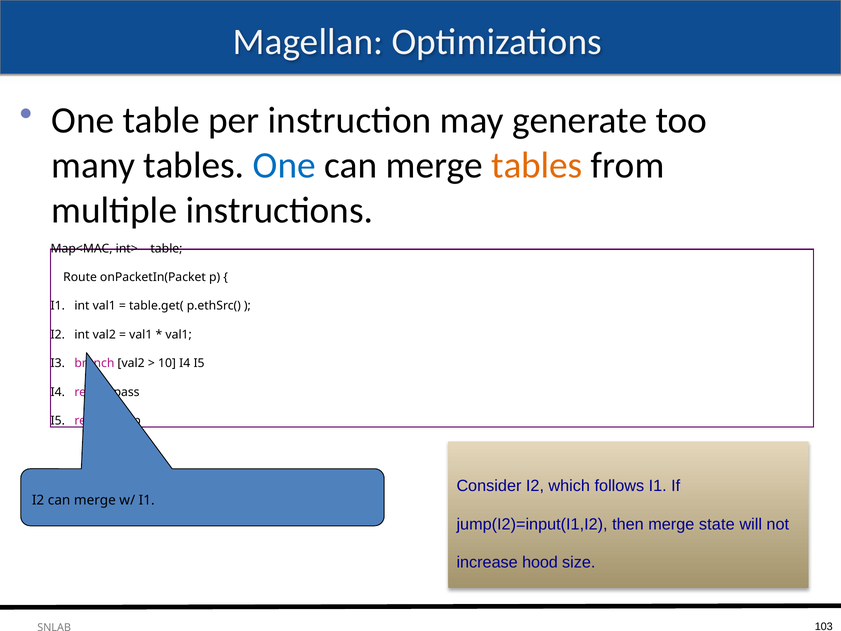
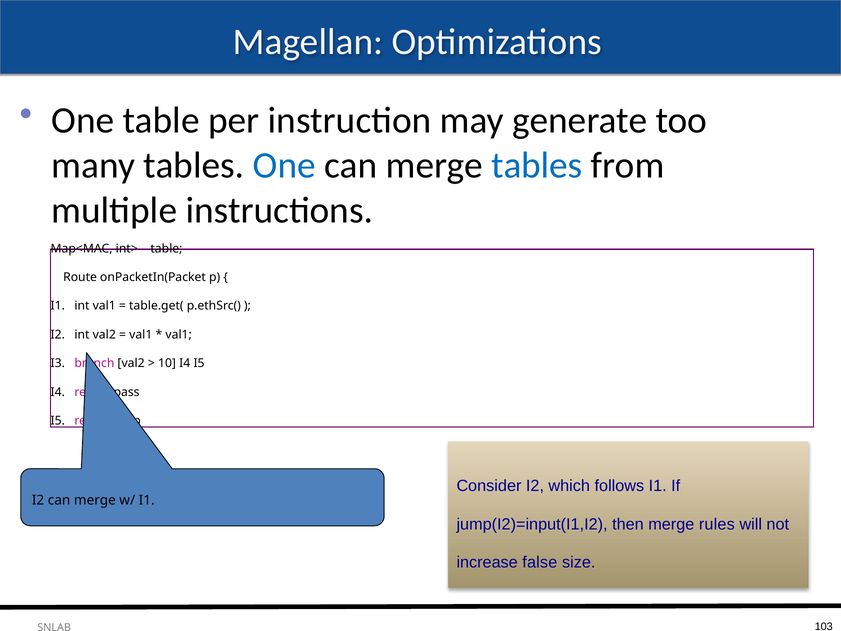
tables at (537, 165) colour: orange -> blue
state: state -> rules
hood: hood -> false
